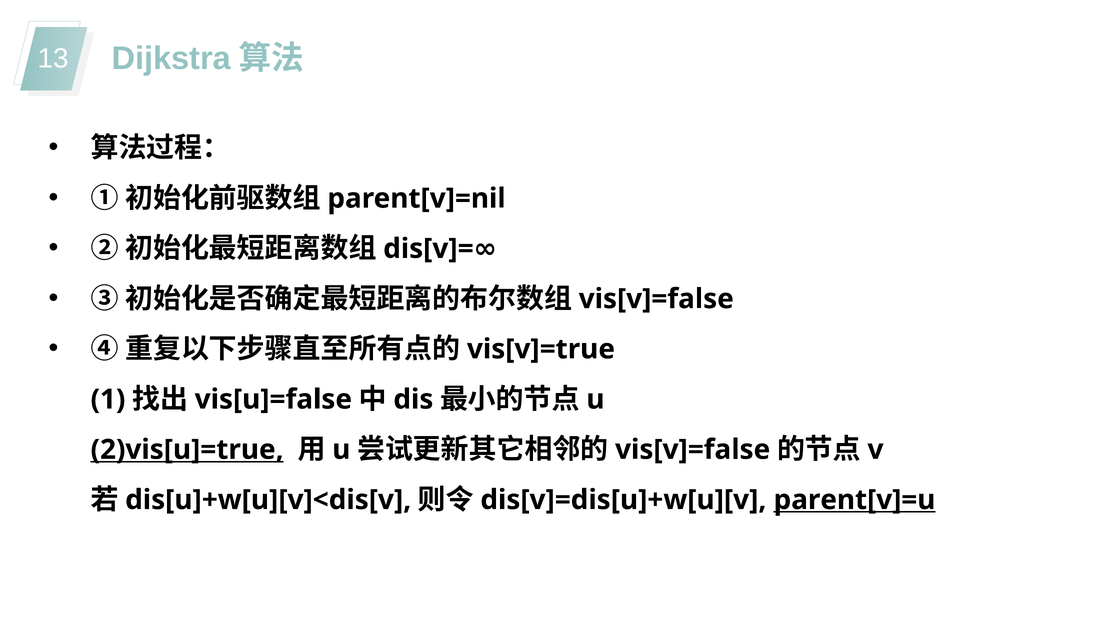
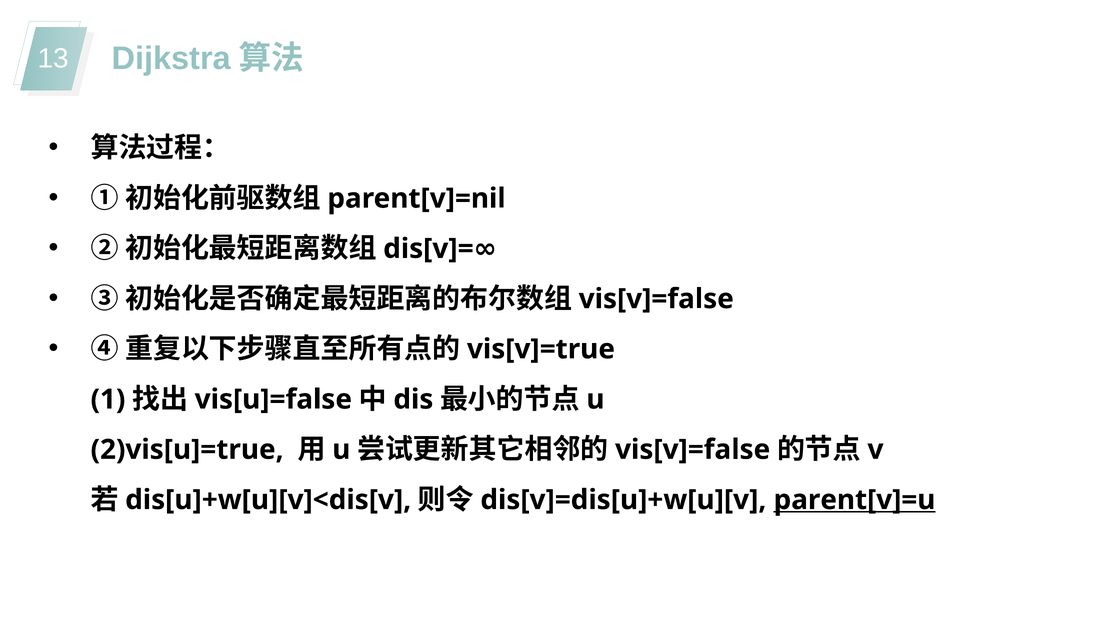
2)vis[u]=true underline: present -> none
